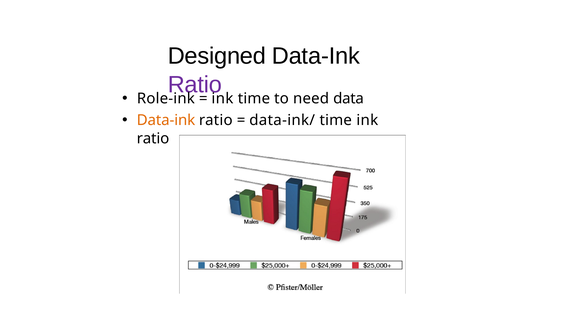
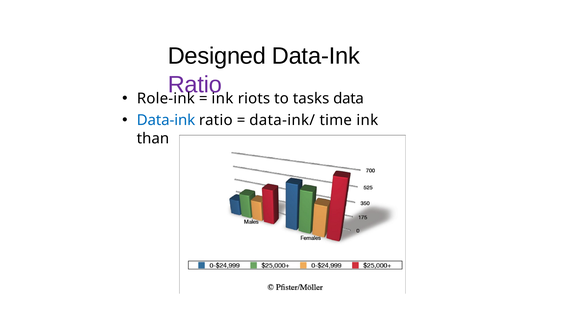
ink time: time -> riots
need: need -> tasks
Data‐ink at (166, 120) colour: orange -> blue
ratio at (153, 138): ratio -> than
